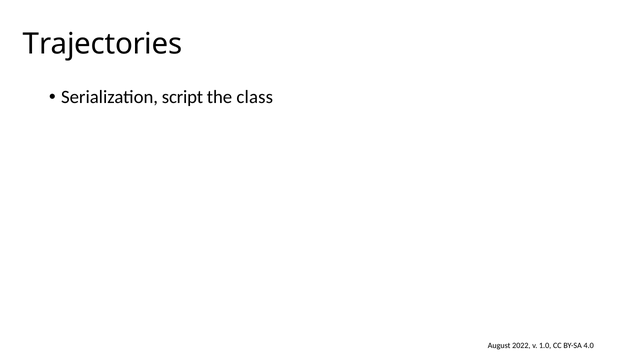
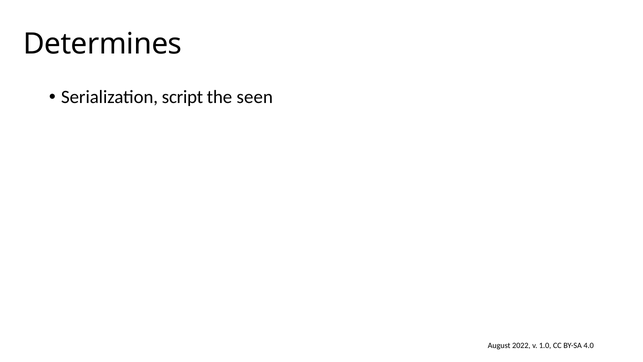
Trajectories: Trajectories -> Determines
class: class -> seen
